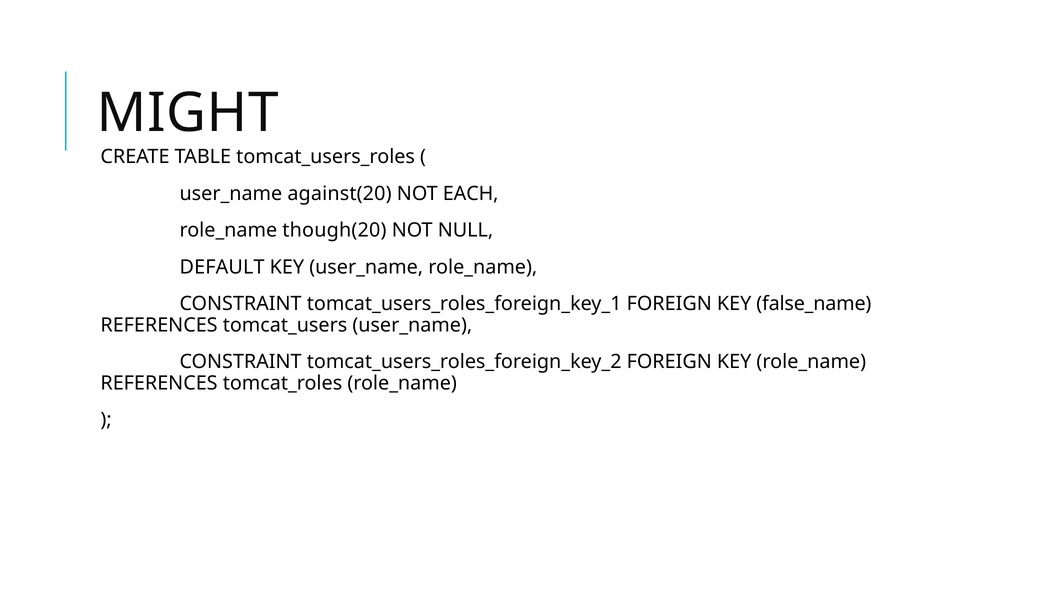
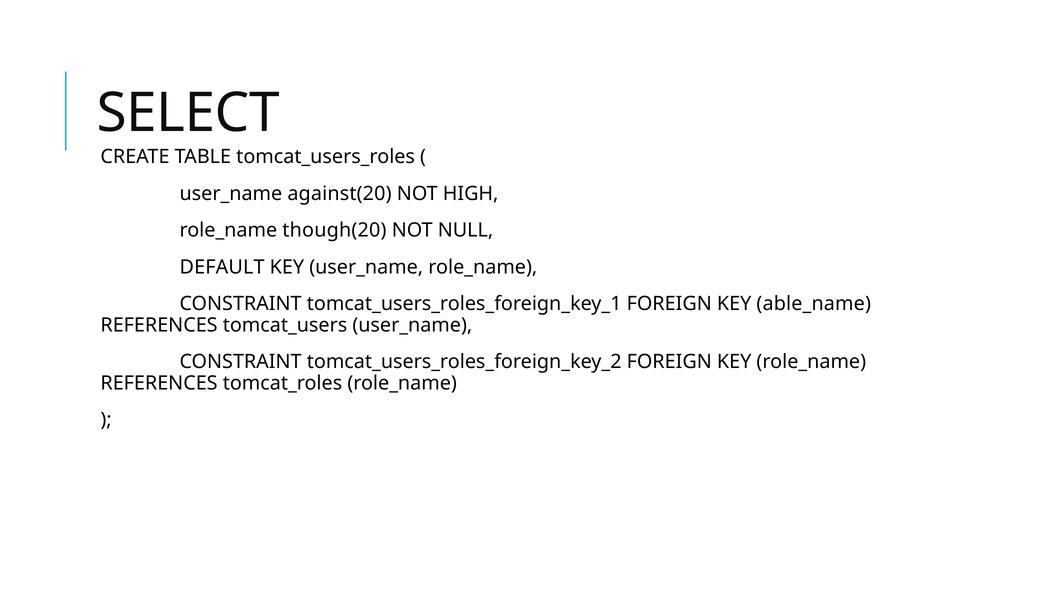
MIGHT: MIGHT -> SELECT
EACH: EACH -> HIGH
false_name: false_name -> able_name
